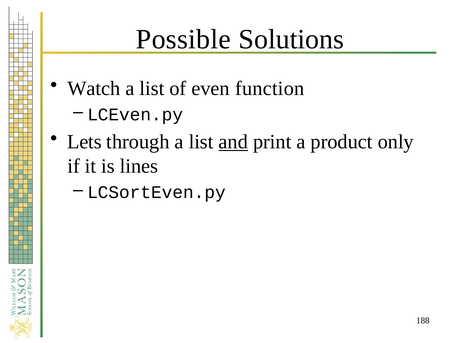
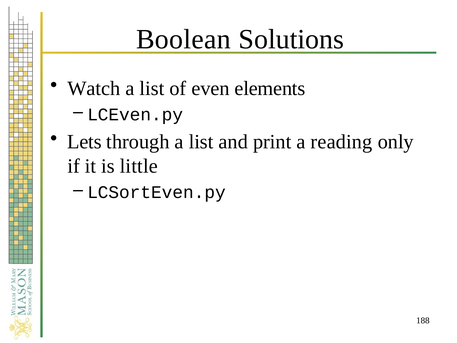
Possible: Possible -> Boolean
function: function -> elements
and underline: present -> none
product: product -> reading
lines: lines -> little
